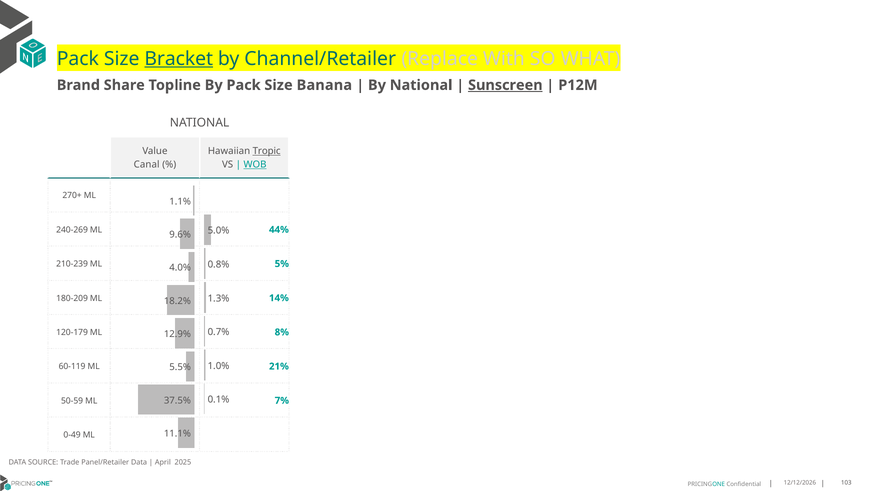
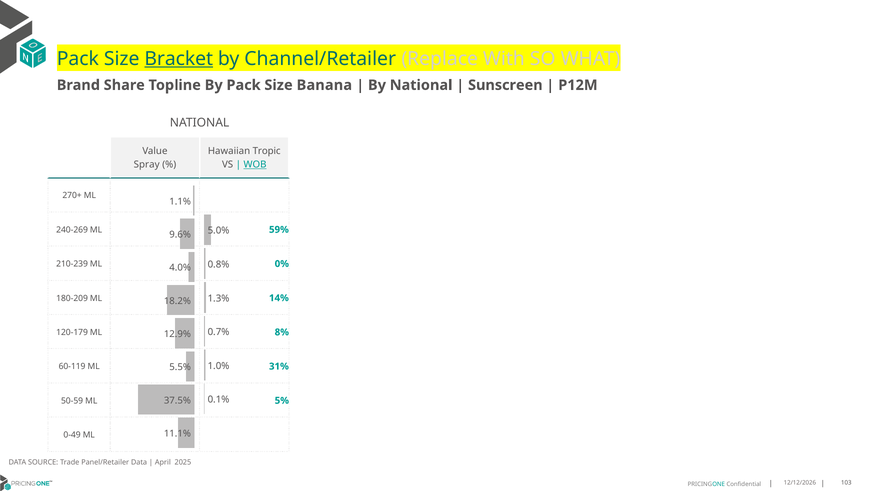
Sunscreen underline: present -> none
Tropic underline: present -> none
Canal: Canal -> Spray
44%: 44% -> 59%
5%: 5% -> 0%
21%: 21% -> 31%
7%: 7% -> 5%
